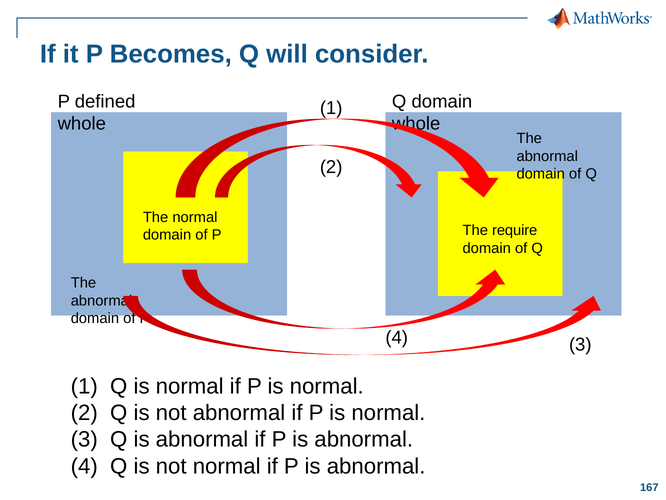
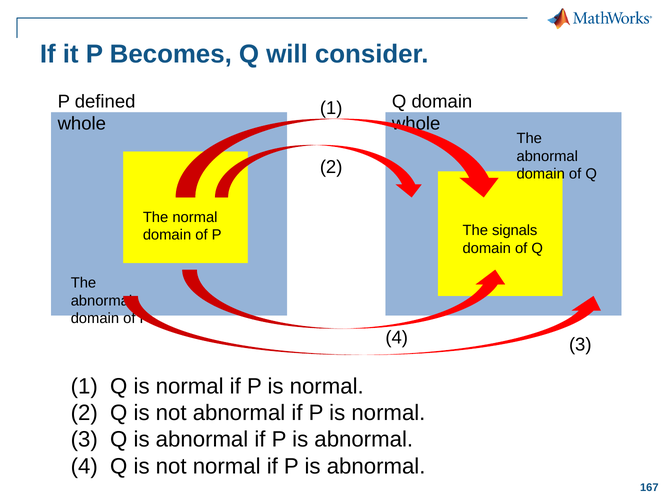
require: require -> signals
